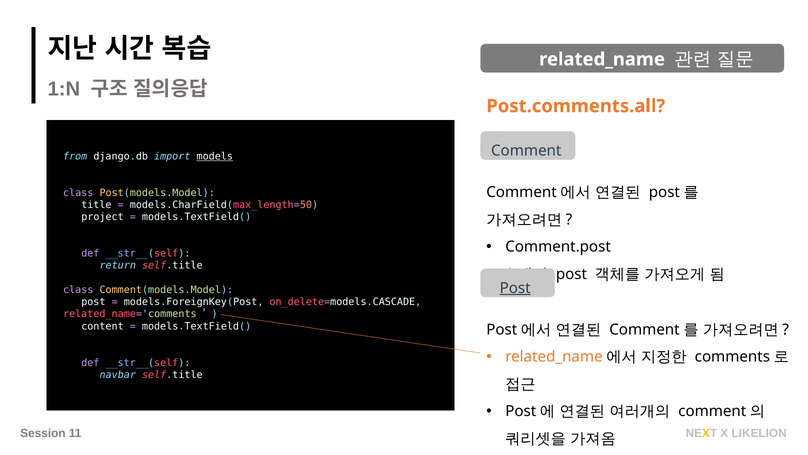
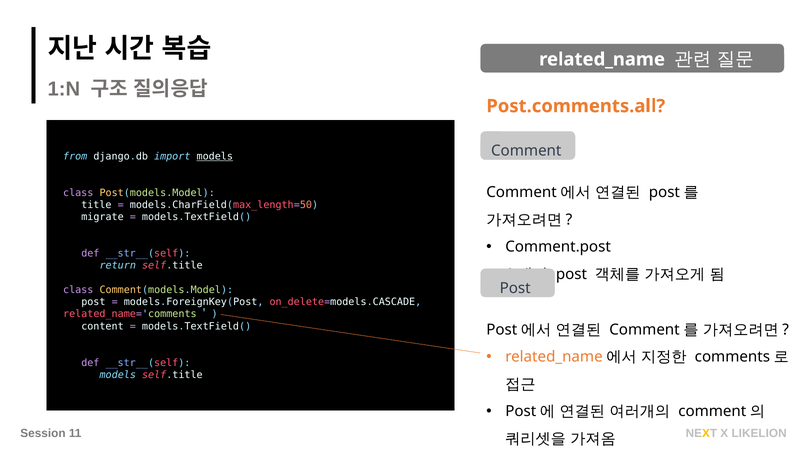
project: project -> migrate
Post at (515, 288) underline: present -> none
navbar at (118, 374): navbar -> models
